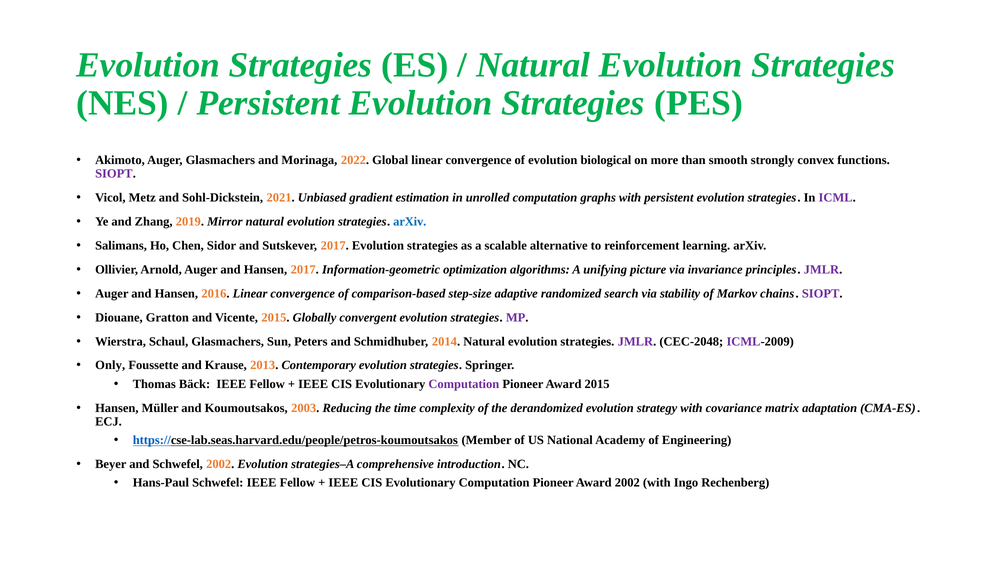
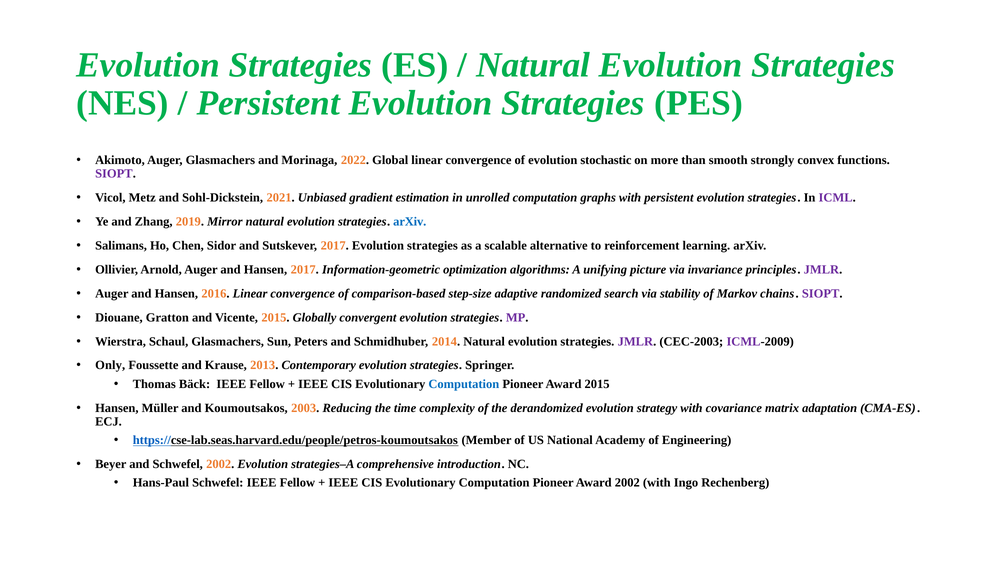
biological: biological -> stochastic
CEC-2048: CEC-2048 -> CEC-2003
Computation at (464, 384) colour: purple -> blue
